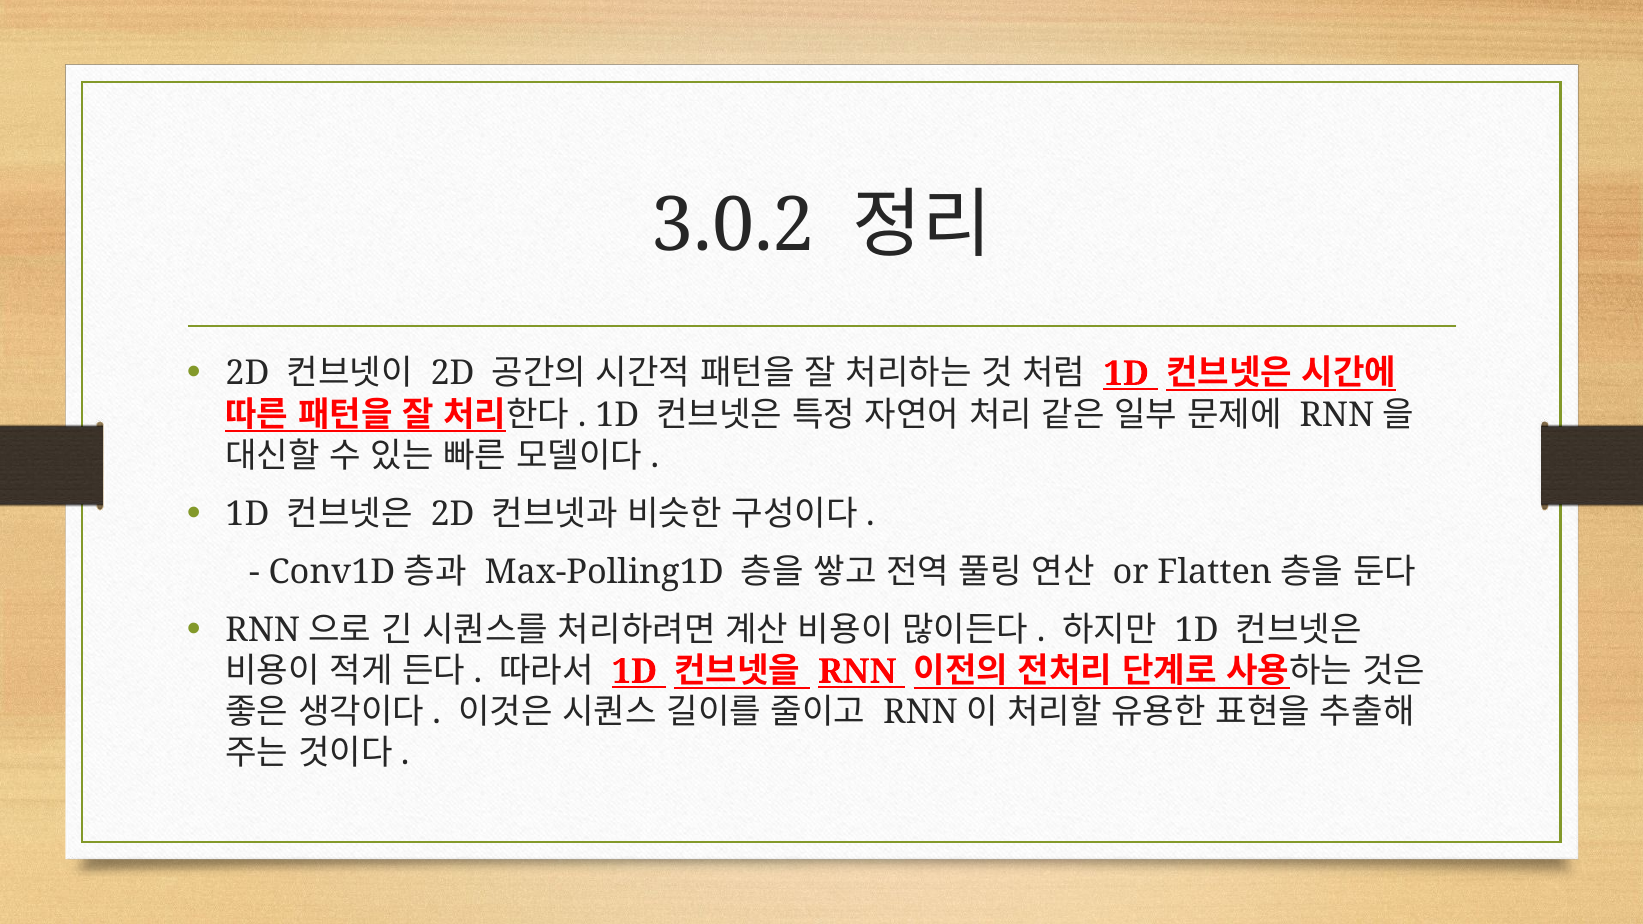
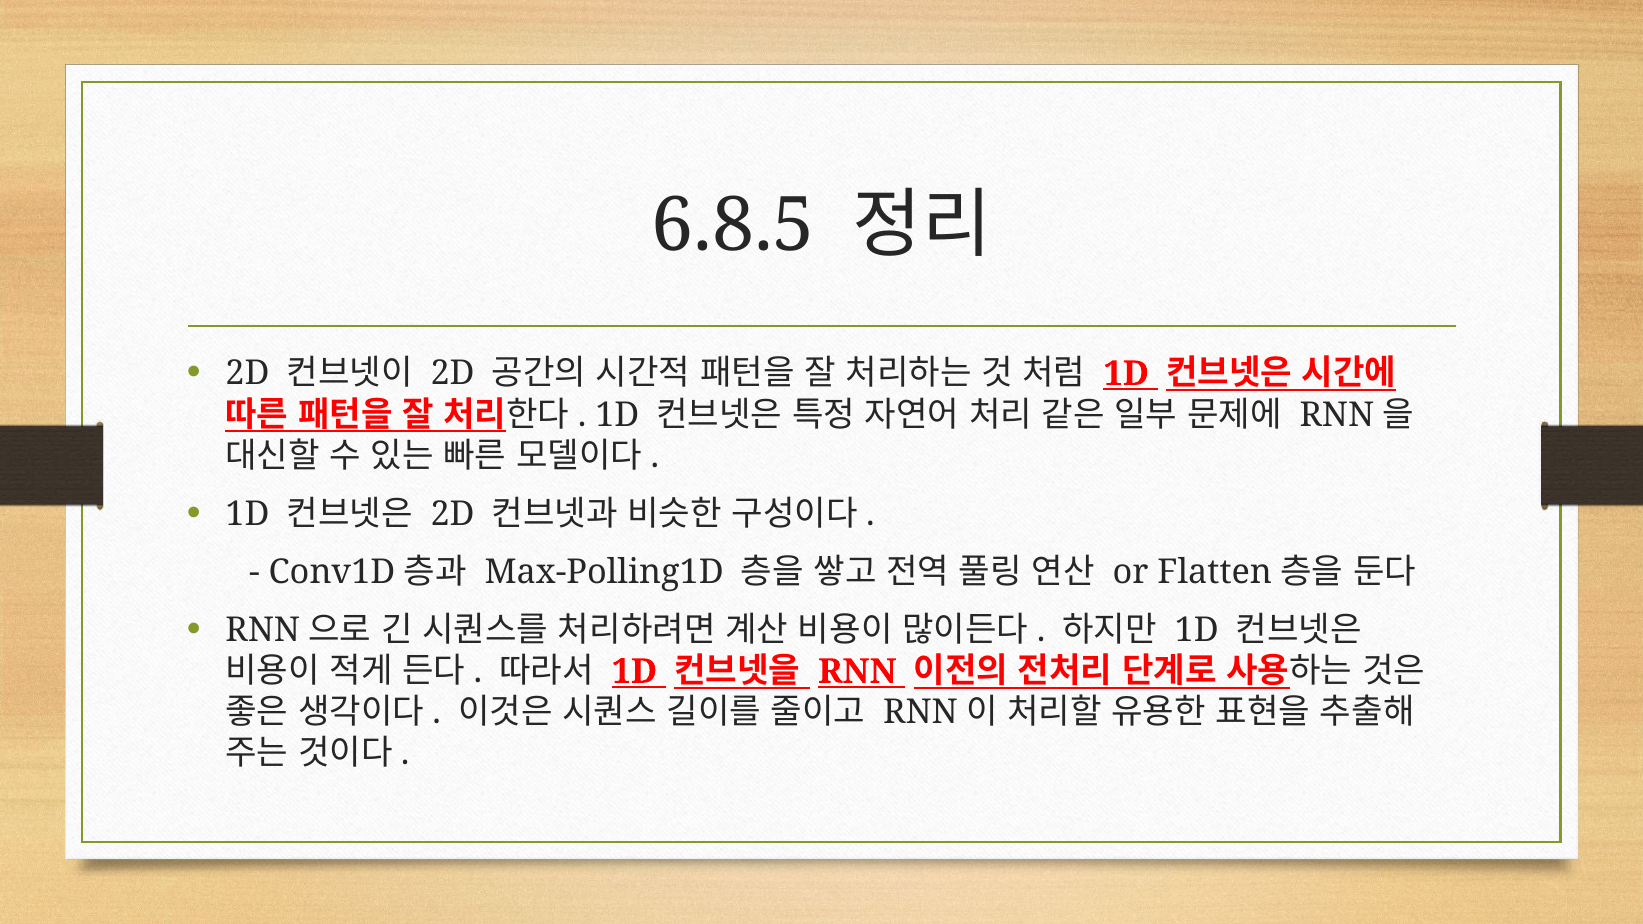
3.0.2: 3.0.2 -> 6.8.5
